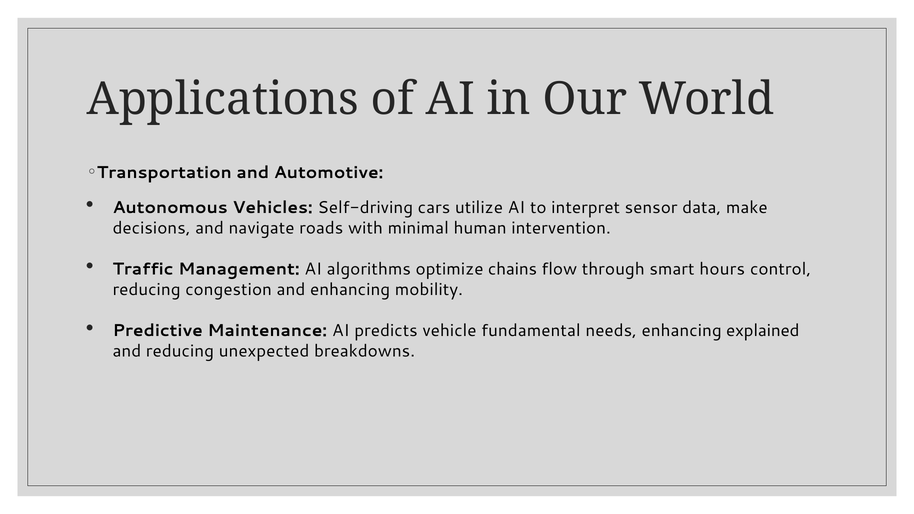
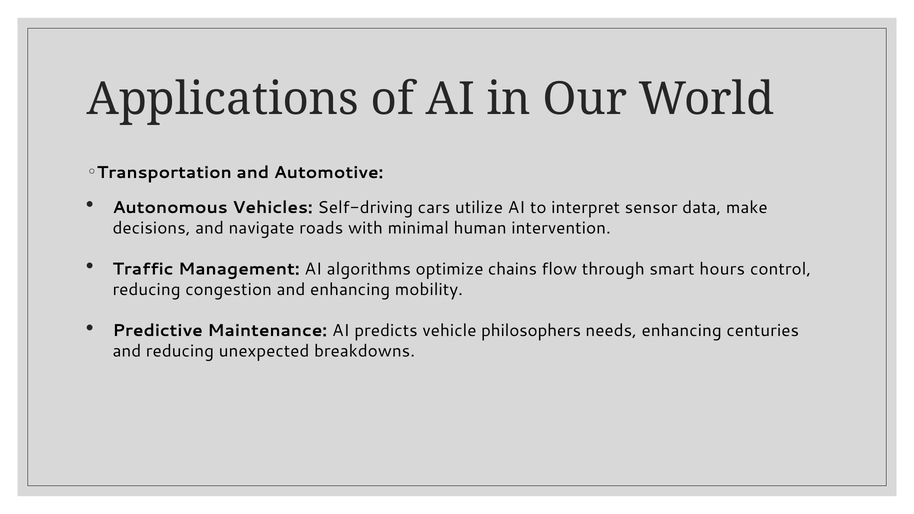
fundamental: fundamental -> philosophers
explained: explained -> centuries
